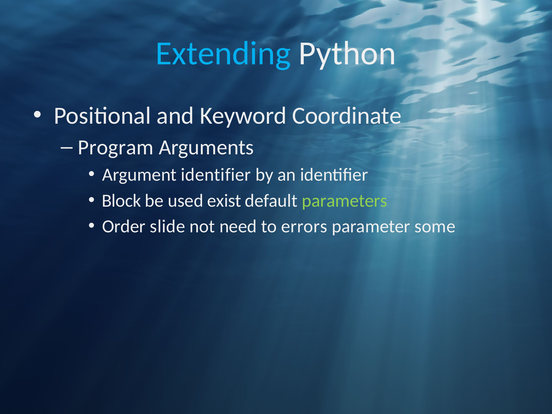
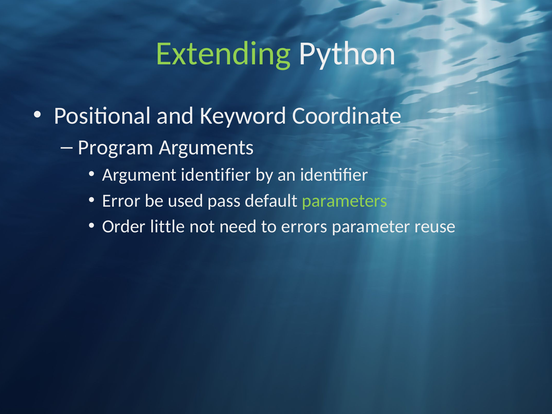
Extending colour: light blue -> light green
Block: Block -> Error
exist: exist -> pass
slide: slide -> little
some: some -> reuse
